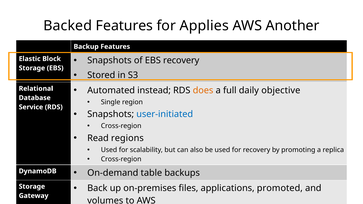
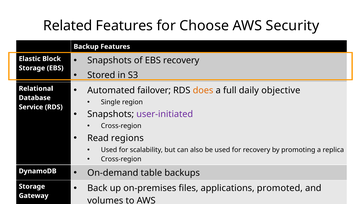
Backed: Backed -> Related
Applies: Applies -> Choose
Another: Another -> Security
instead: instead -> failover
user-initiated colour: blue -> purple
